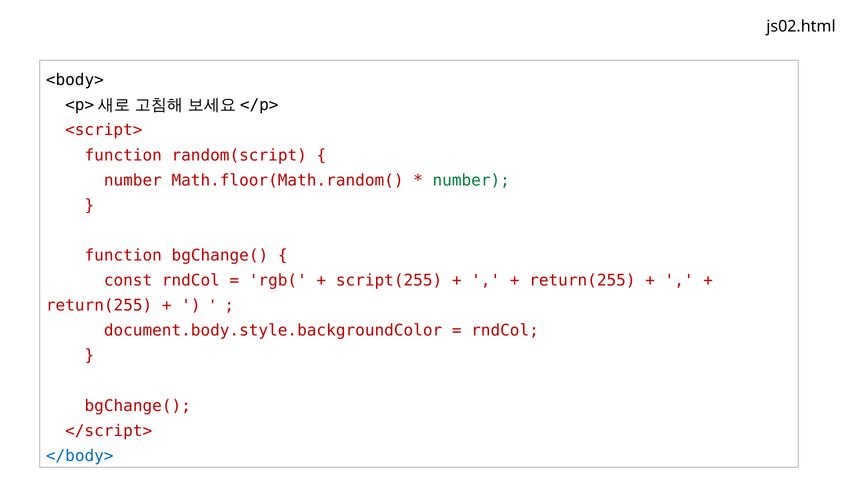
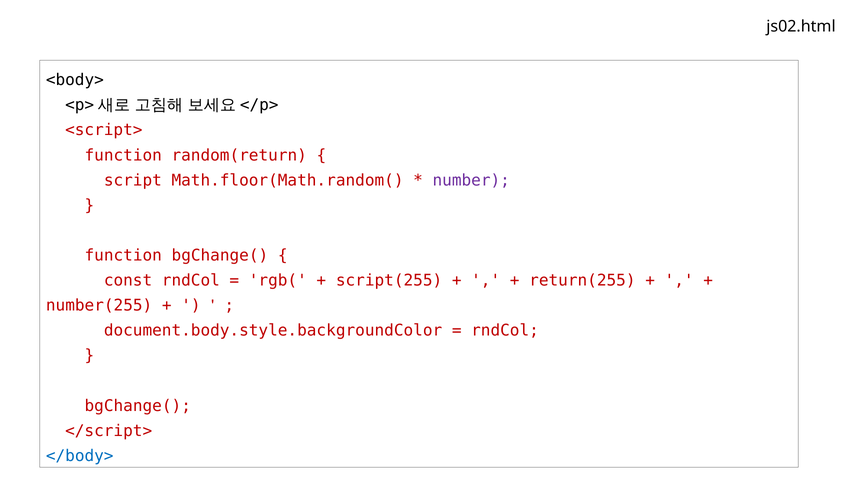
random(script: random(script -> random(return
number at (133, 180): number -> script
number at (471, 180) colour: green -> purple
return(255 at (99, 306): return(255 -> number(255
